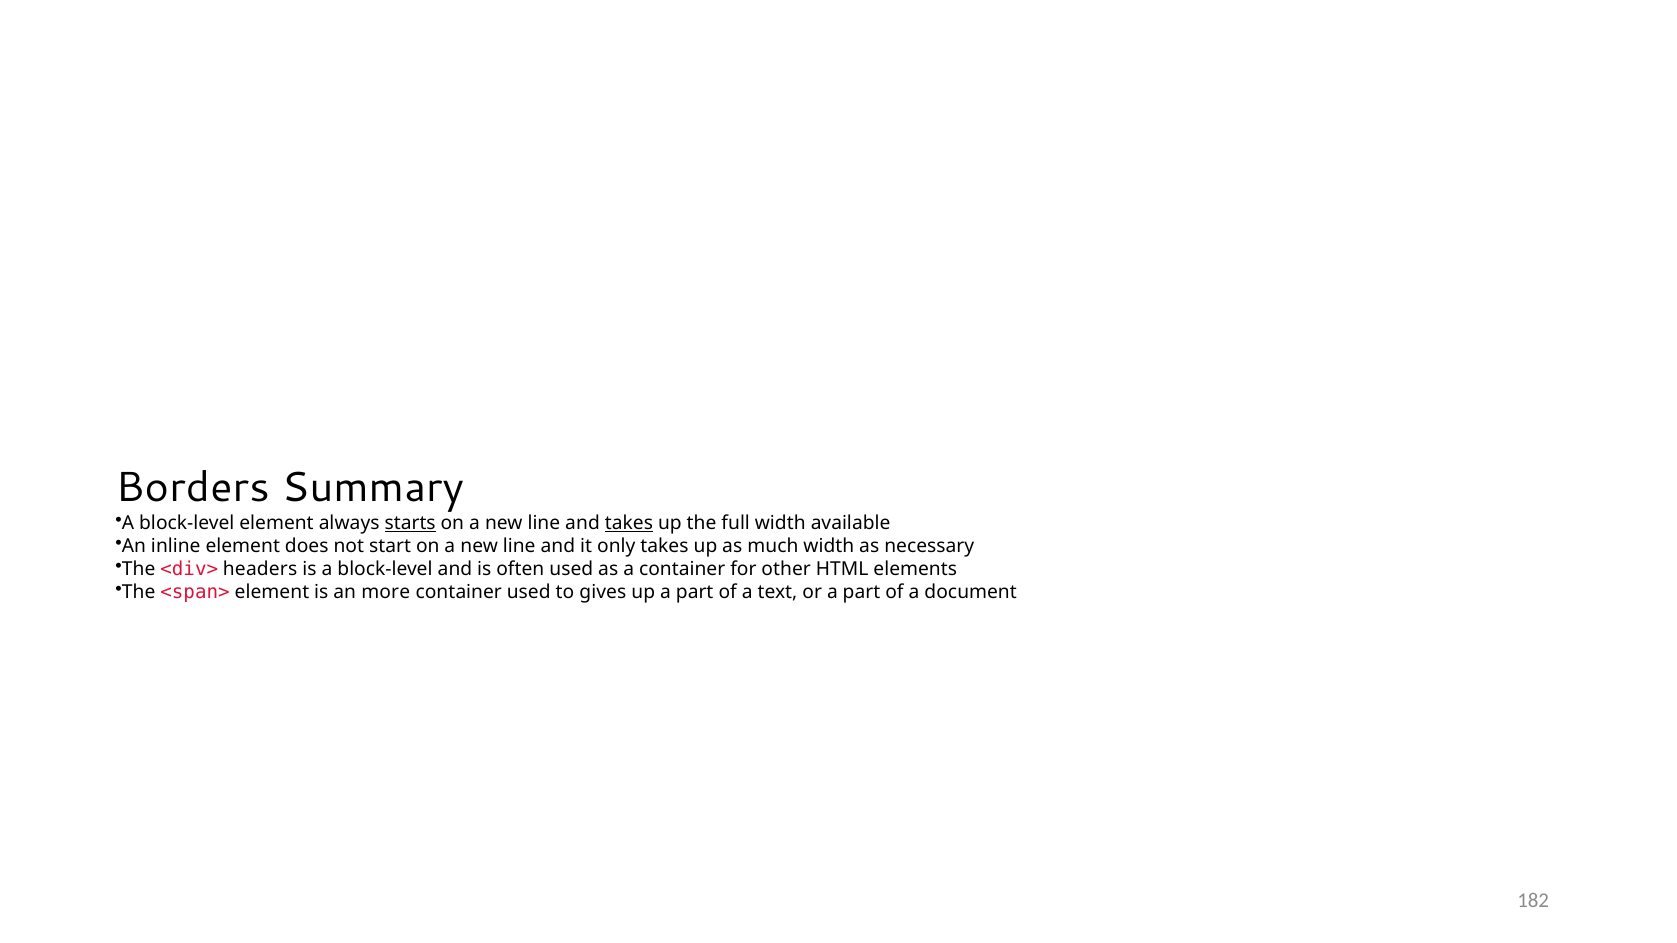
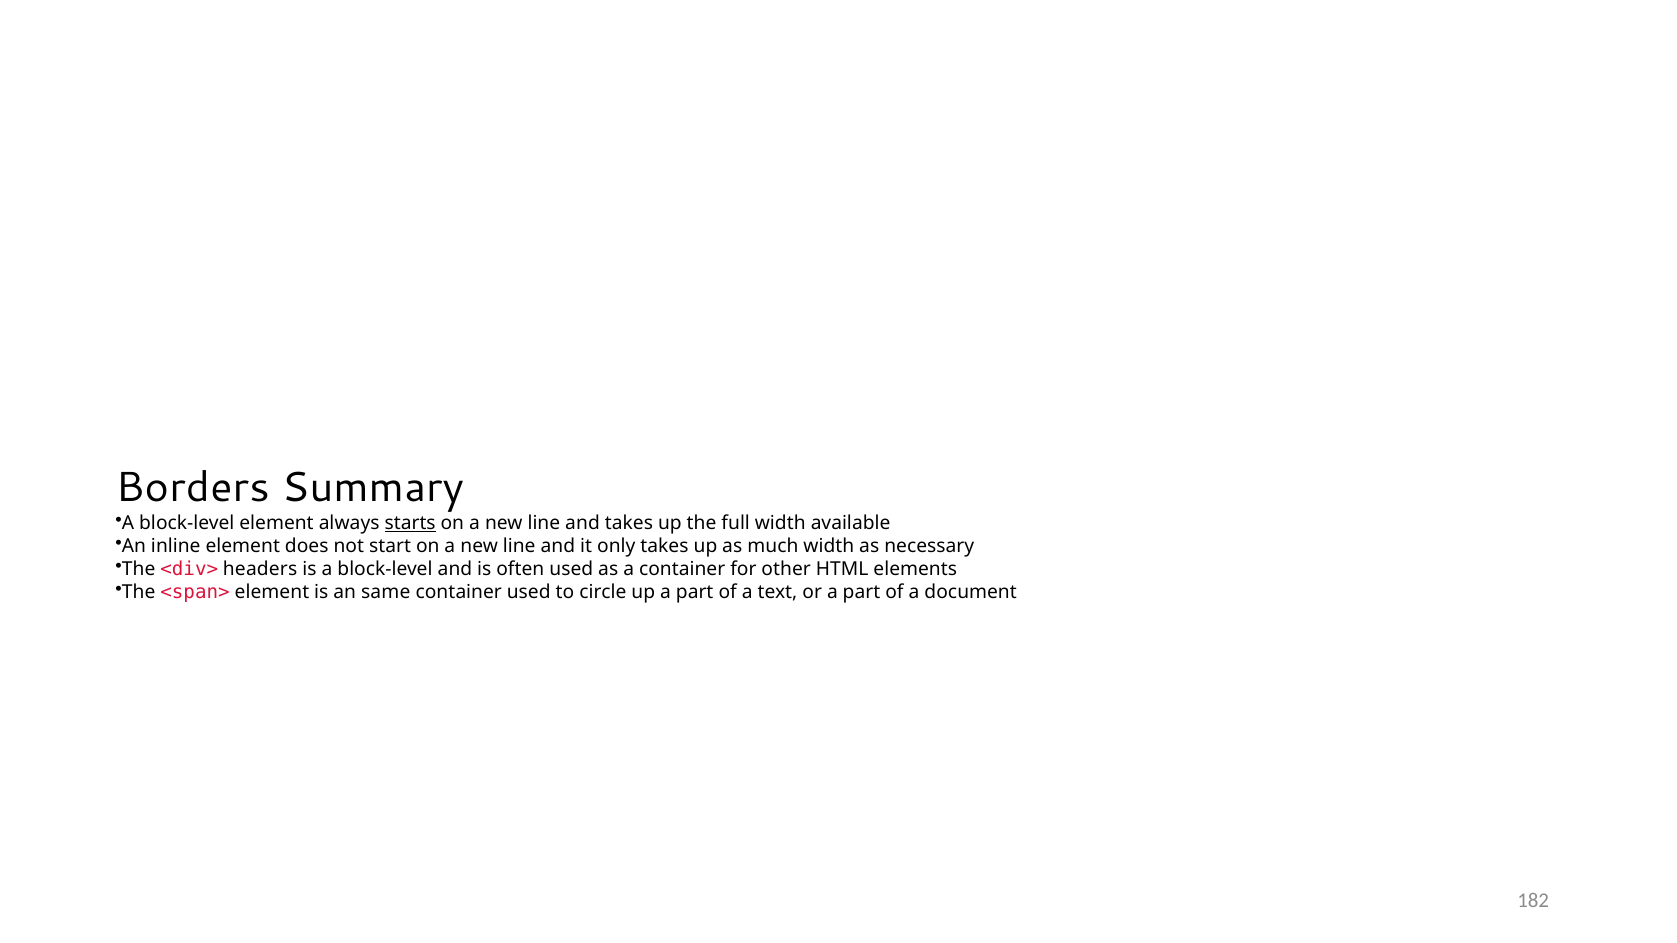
takes at (629, 523) underline: present -> none
more: more -> same
gives: gives -> circle
